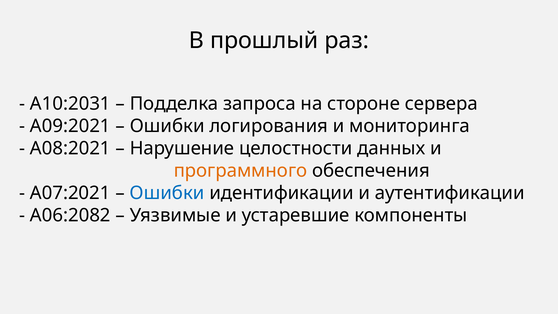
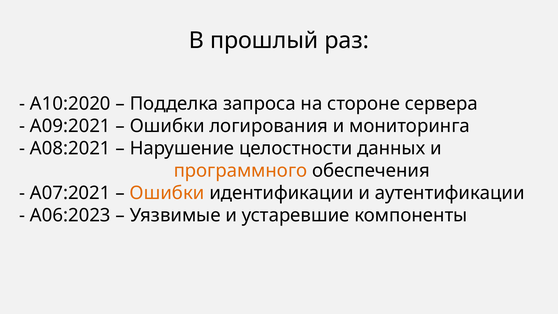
A10:2031: A10:2031 -> A10:2020
Ошибки at (167, 193) colour: blue -> orange
A06:2082: A06:2082 -> A06:2023
